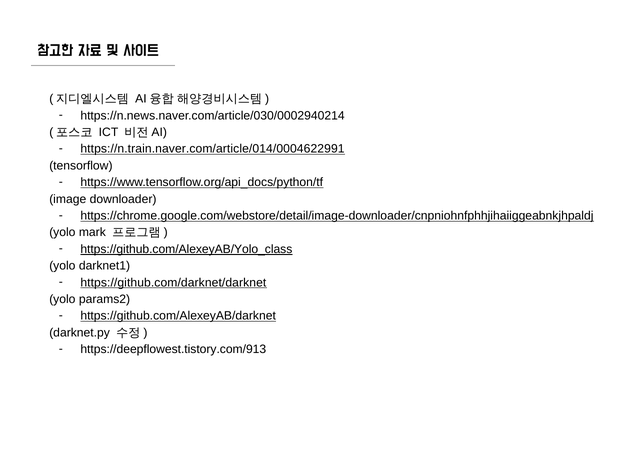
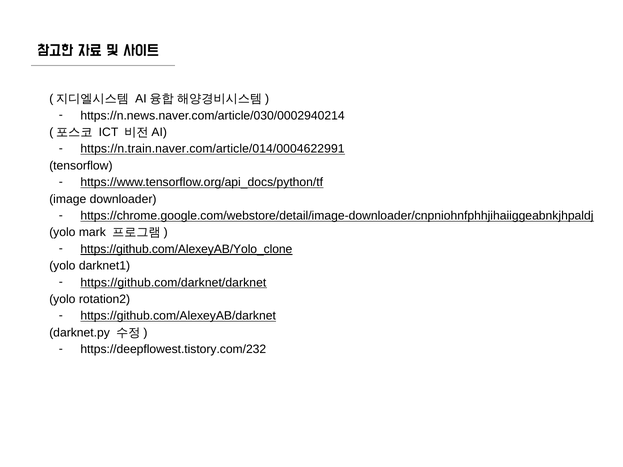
https://github.com/AlexeyAB/Yolo_class: https://github.com/AlexeyAB/Yolo_class -> https://github.com/AlexeyAB/Yolo_clone
params2: params2 -> rotation2
https://deepflowest.tistory.com/913: https://deepflowest.tistory.com/913 -> https://deepflowest.tistory.com/232
